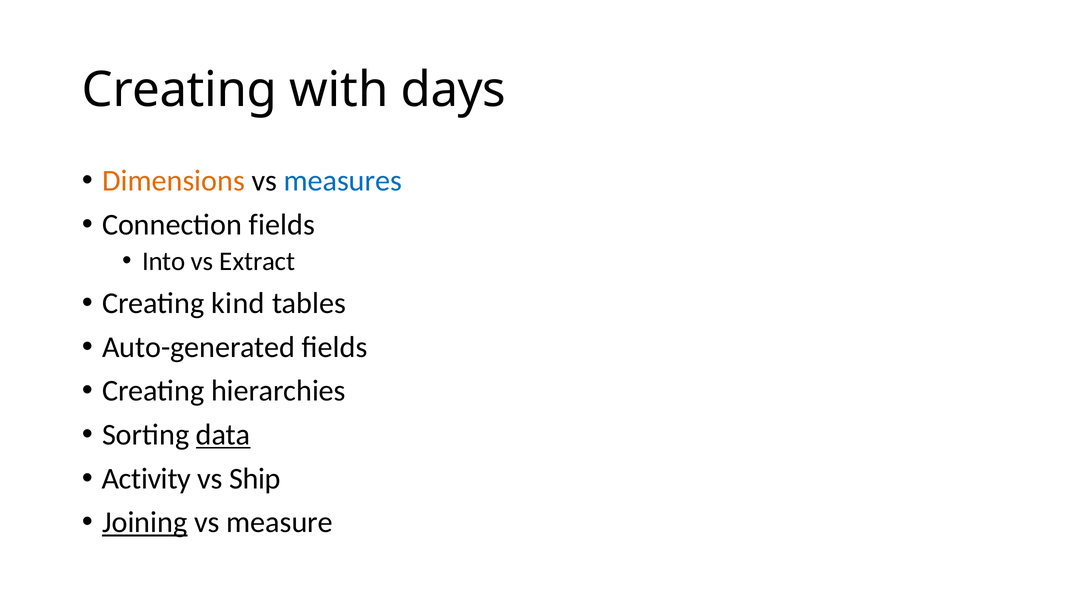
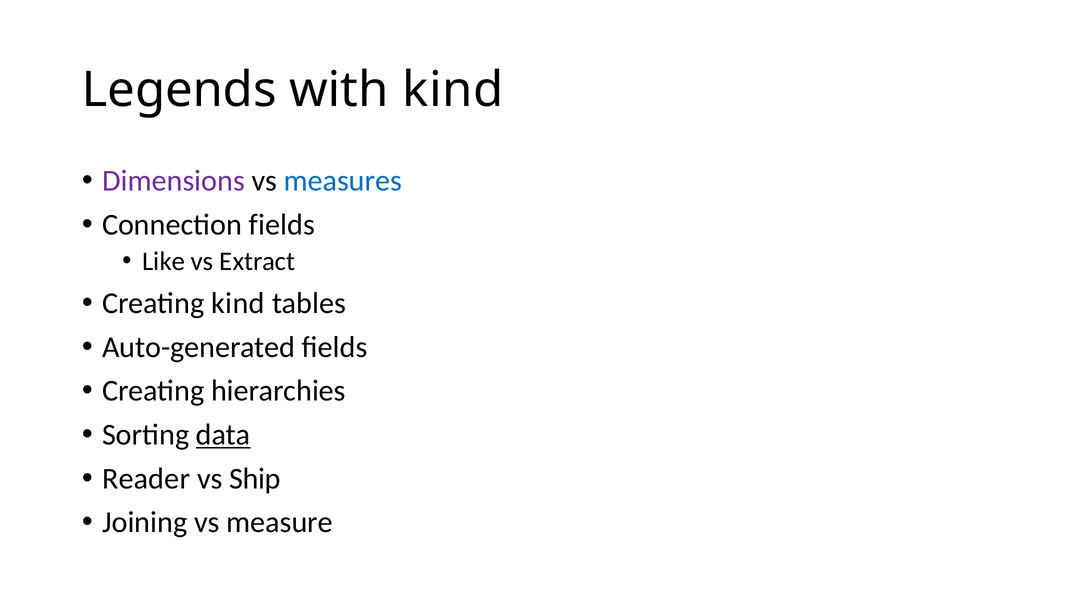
Creating at (179, 90): Creating -> Legends
with days: days -> kind
Dimensions colour: orange -> purple
Into: Into -> Like
Activity: Activity -> Reader
Joining underline: present -> none
